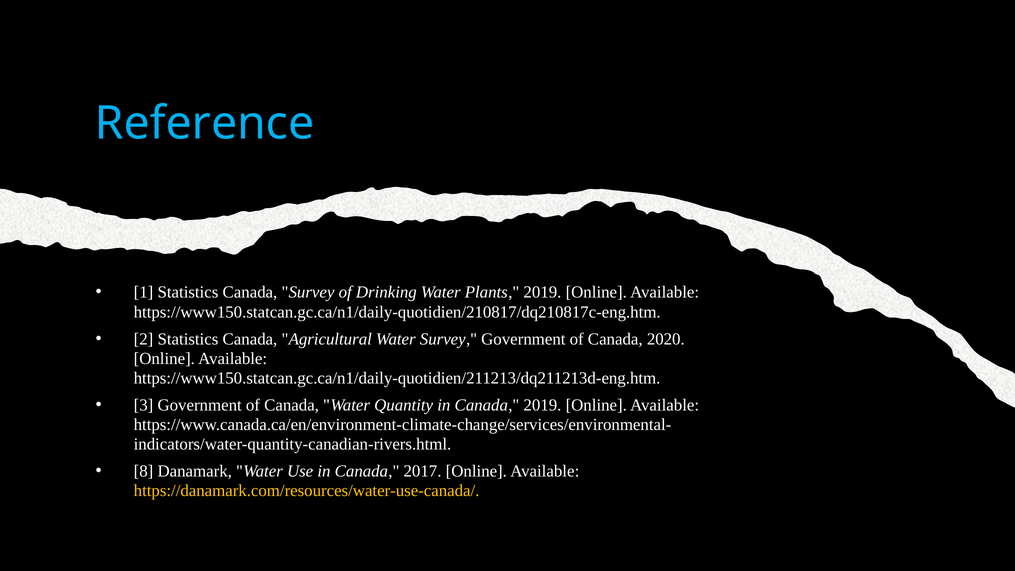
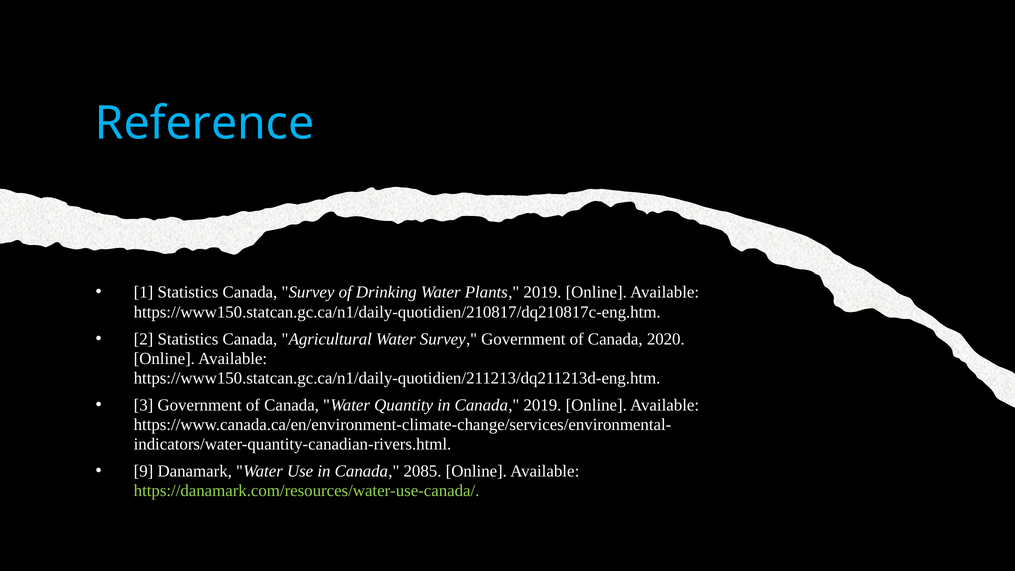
8: 8 -> 9
2017: 2017 -> 2085
https://danamark.com/resources/water-use-canada/ colour: yellow -> light green
